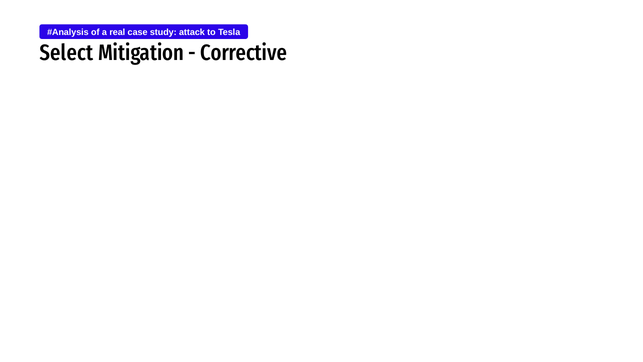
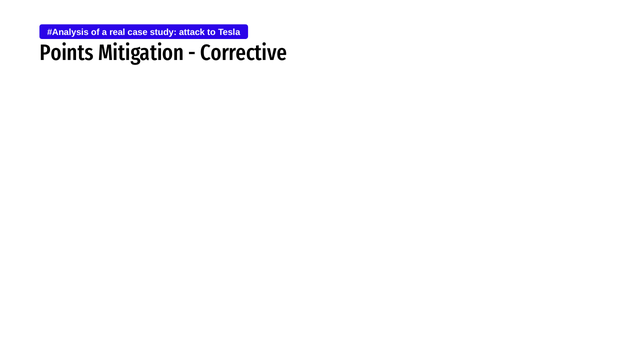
Select: Select -> Points
